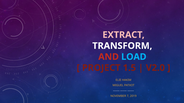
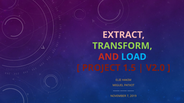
TRANSFORM colour: white -> light green
